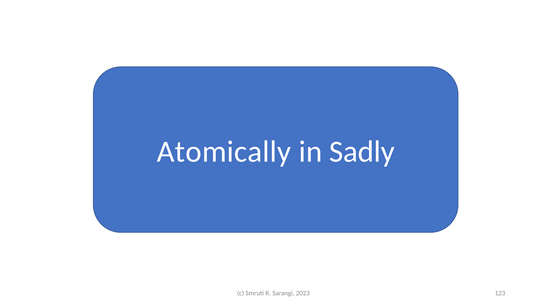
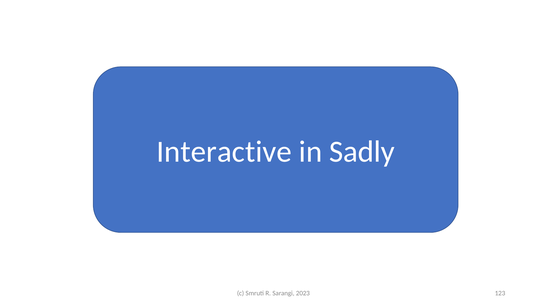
Atomically: Atomically -> Interactive
